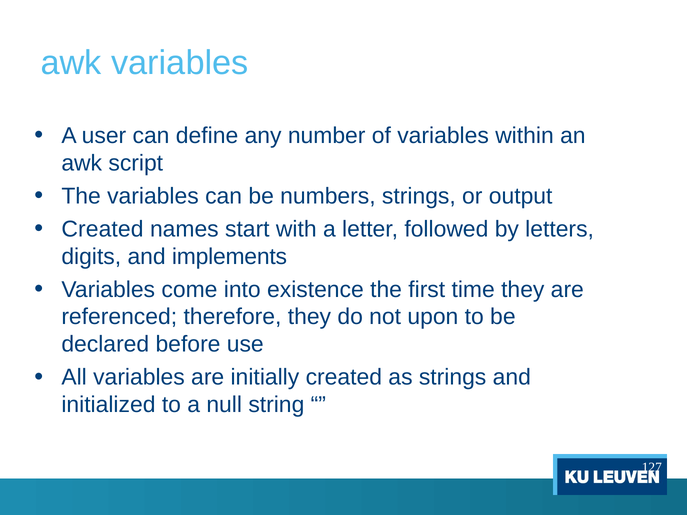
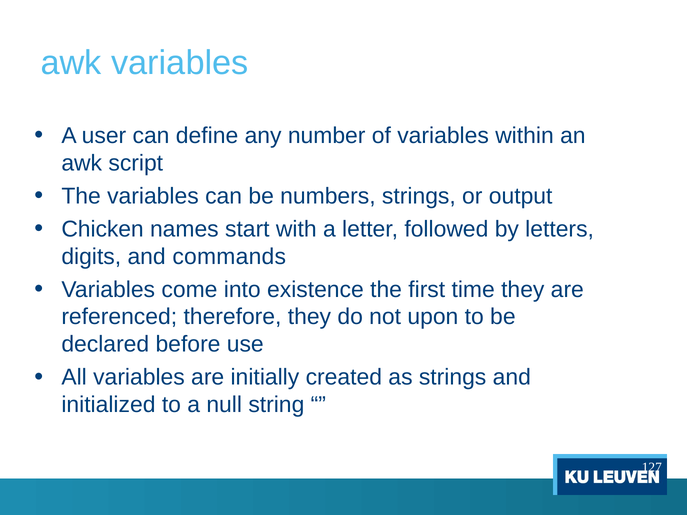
Created at (102, 229): Created -> Chicken
implements: implements -> commands
